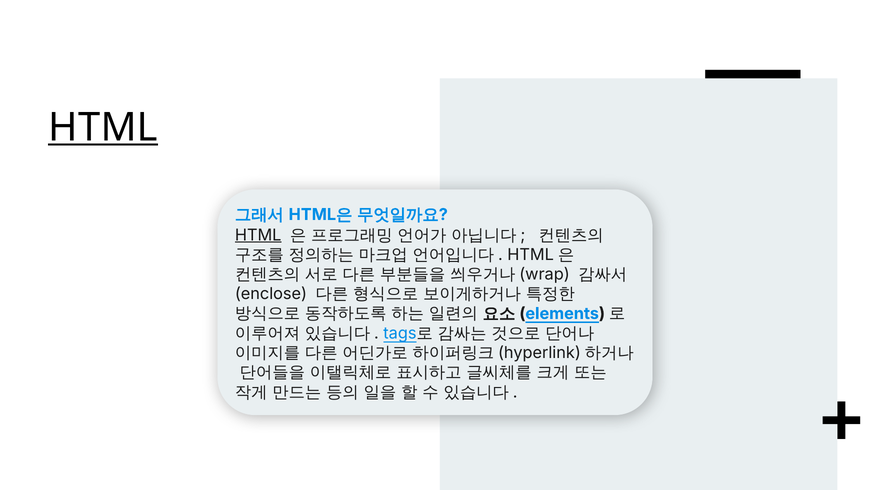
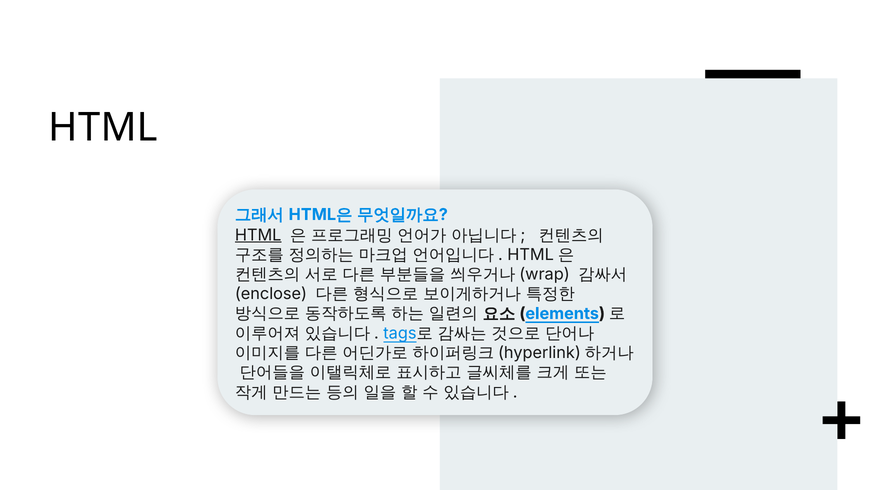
HTML at (103, 127) underline: present -> none
